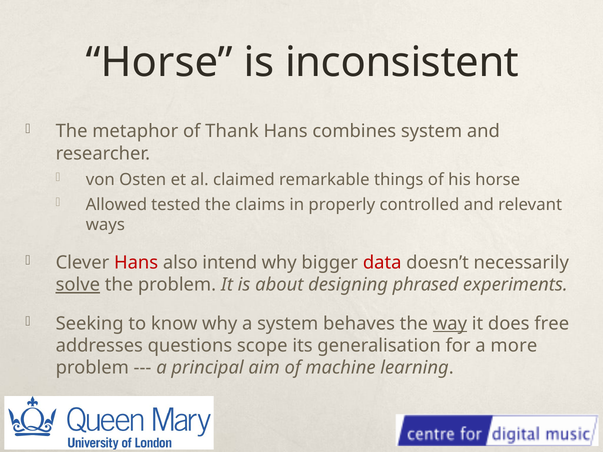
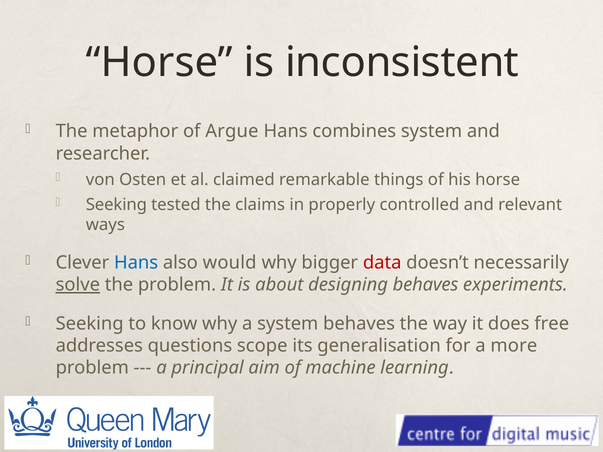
Thank: Thank -> Argue
Allowed at (116, 205): Allowed -> Seeking
Hans at (136, 263) colour: red -> blue
intend: intend -> would
designing phrased: phrased -> behaves
way underline: present -> none
